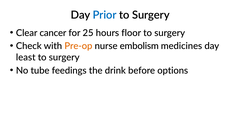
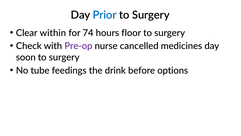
cancer: cancer -> within
25: 25 -> 74
Pre-op colour: orange -> purple
embolism: embolism -> cancelled
least: least -> soon
